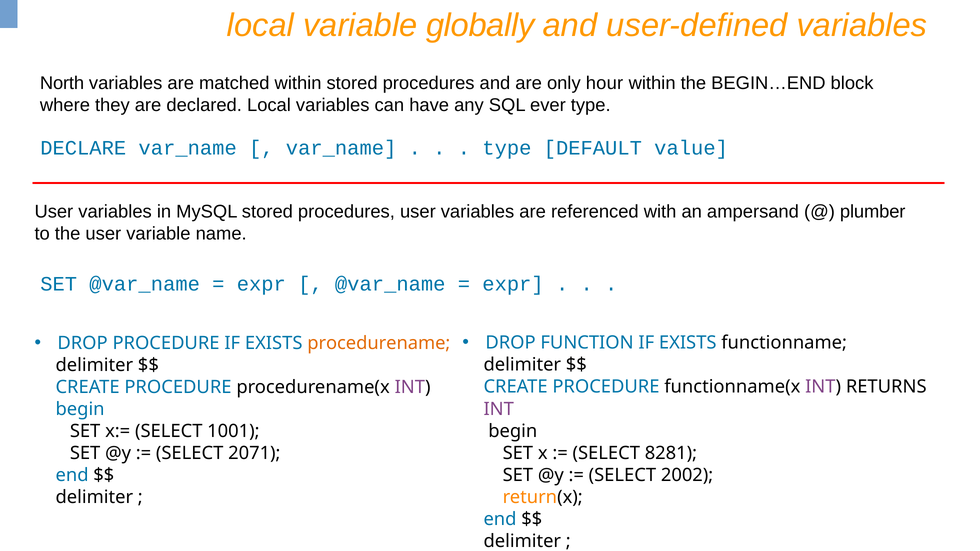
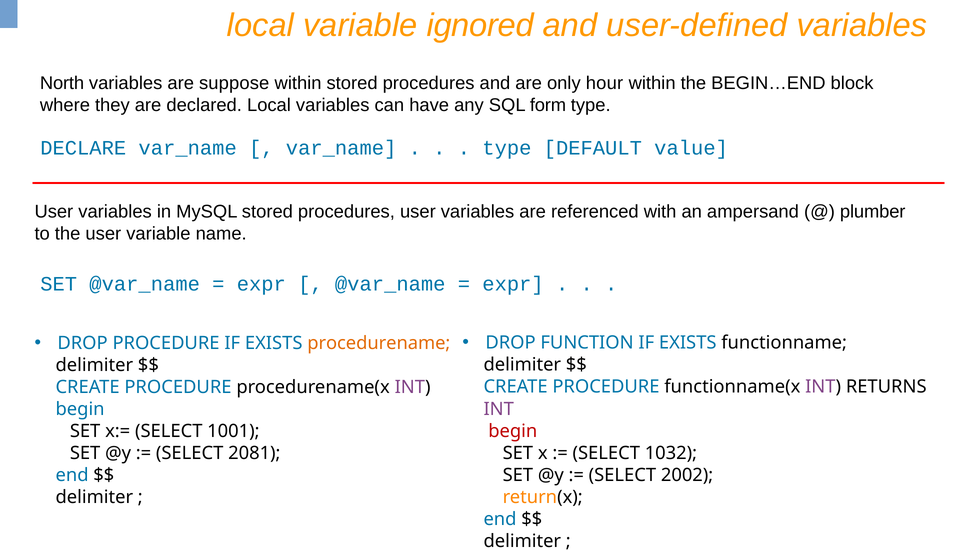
globally: globally -> ignored
matched: matched -> suppose
ever: ever -> form
begin at (513, 431) colour: black -> red
8281: 8281 -> 1032
2071: 2071 -> 2081
